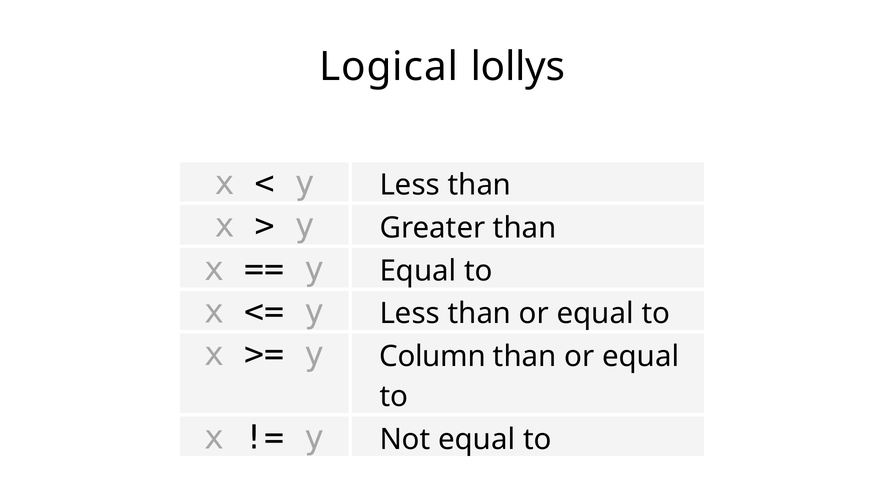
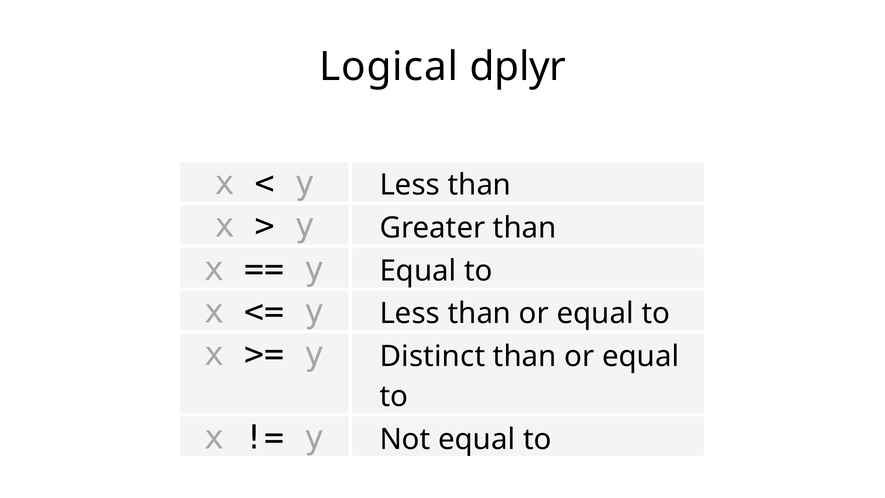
lollys: lollys -> dplyr
Column: Column -> Distinct
